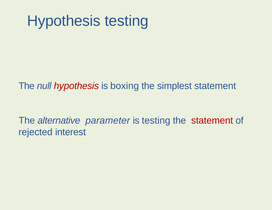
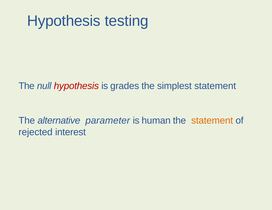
boxing: boxing -> grades
is testing: testing -> human
statement at (212, 121) colour: red -> orange
